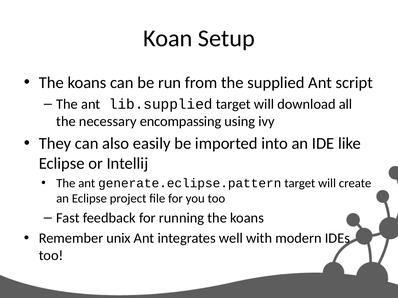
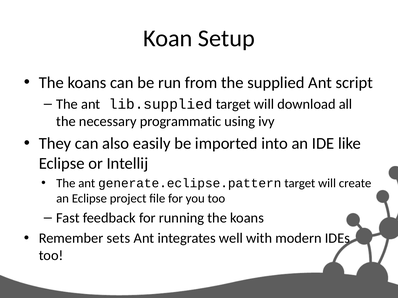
encompassing: encompassing -> programmatic
unix: unix -> sets
